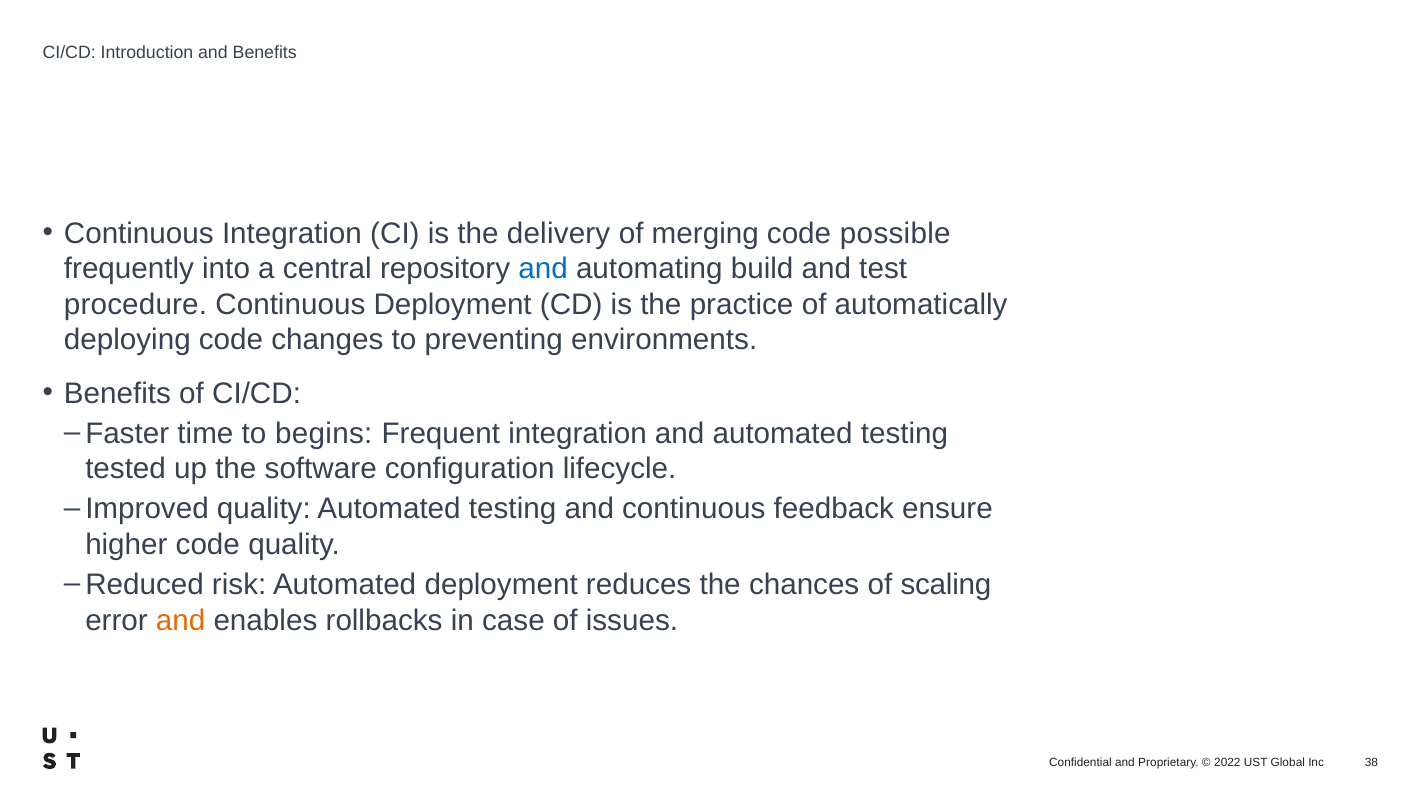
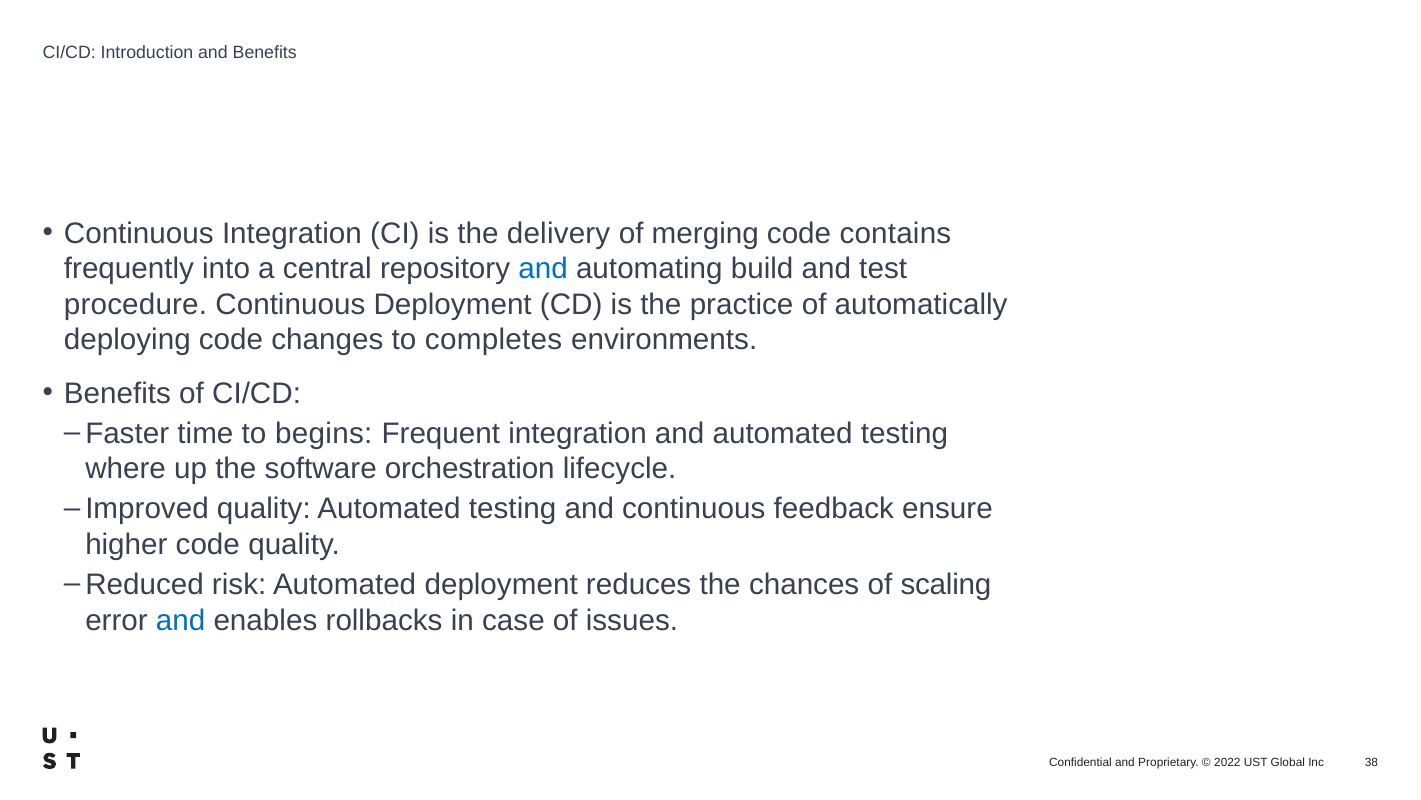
possible: possible -> contains
preventing: preventing -> completes
tested: tested -> where
configuration: configuration -> orchestration
and at (181, 620) colour: orange -> blue
